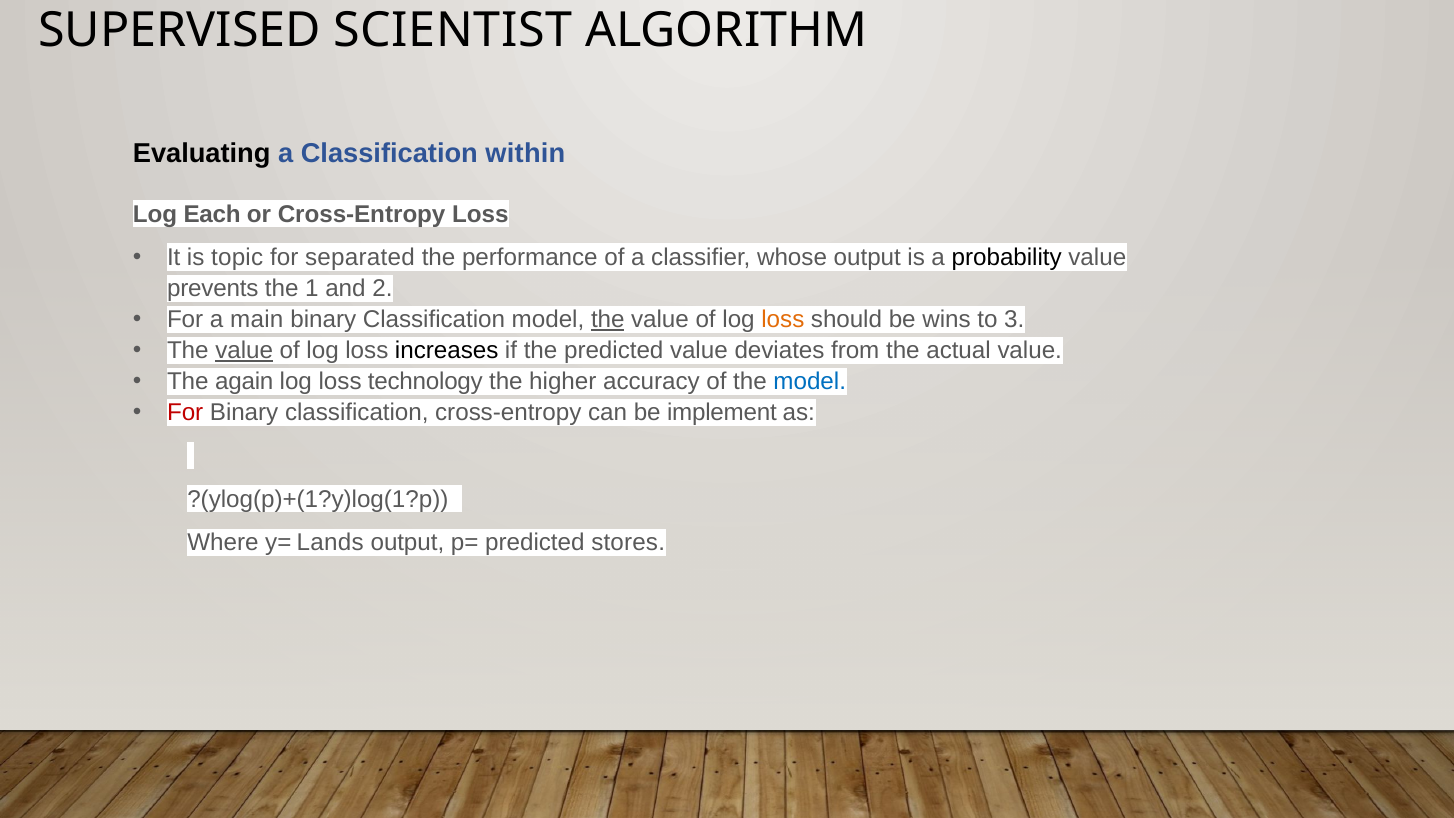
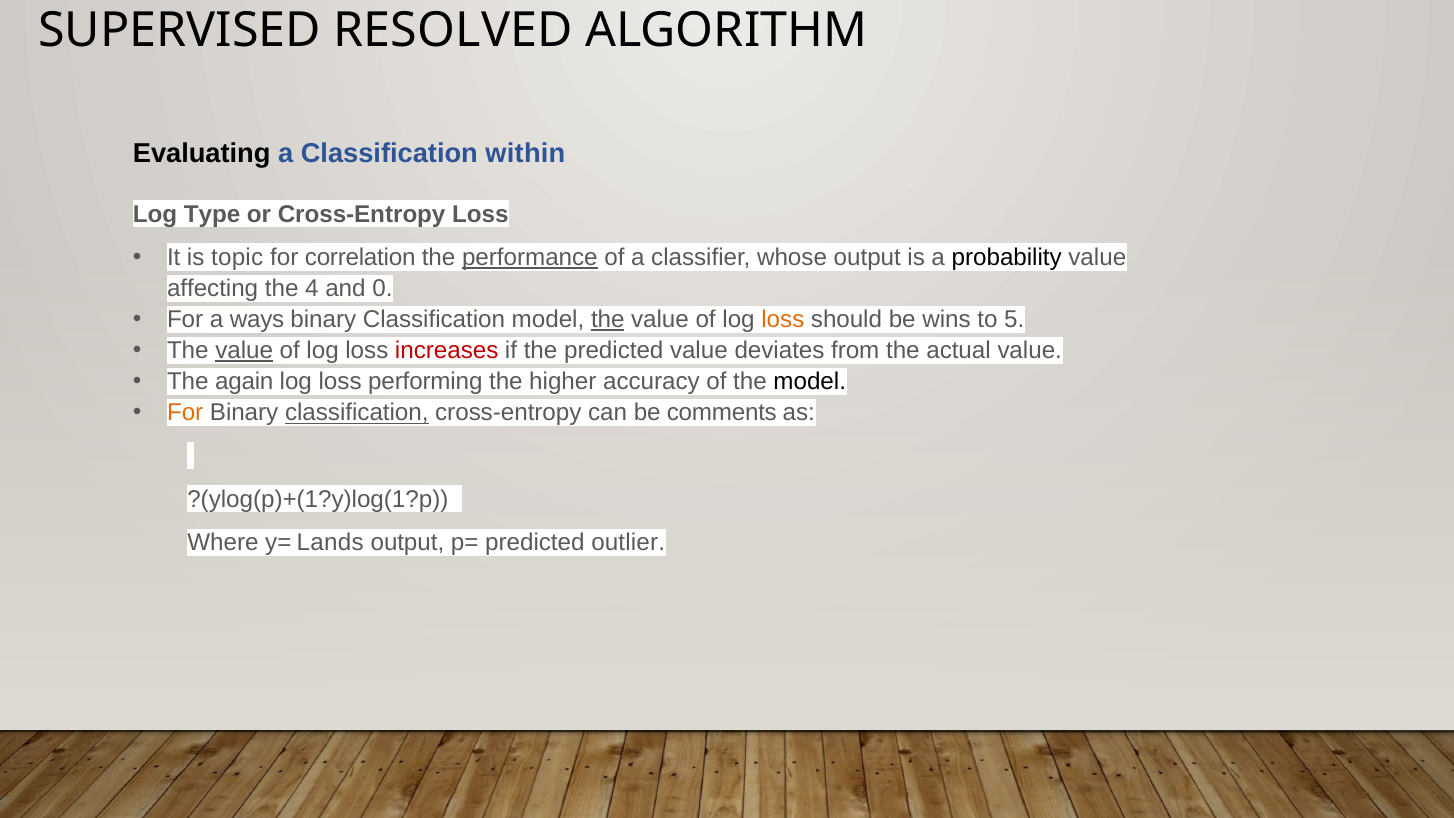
SCIENTIST: SCIENTIST -> RESOLVED
Each: Each -> Type
separated: separated -> correlation
performance underline: none -> present
prevents: prevents -> affecting
1: 1 -> 4
2: 2 -> 0
main: main -> ways
3: 3 -> 5
increases colour: black -> red
technology: technology -> performing
model at (810, 382) colour: blue -> black
For at (185, 413) colour: red -> orange
classification at (357, 413) underline: none -> present
implement: implement -> comments
stores: stores -> outlier
